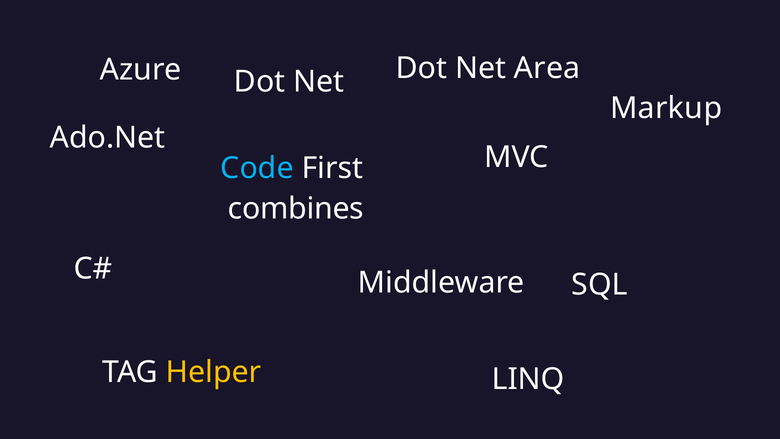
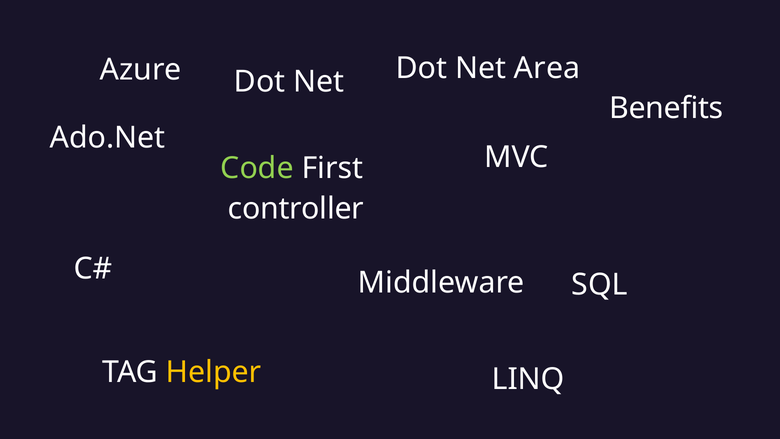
Markup: Markup -> Benefits
Code colour: light blue -> light green
combines: combines -> controller
